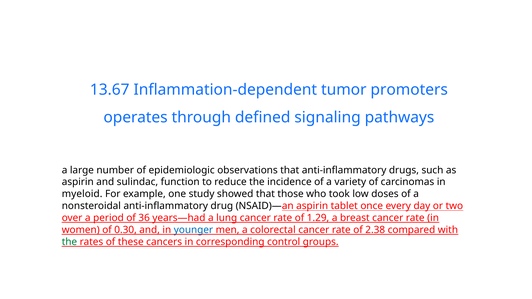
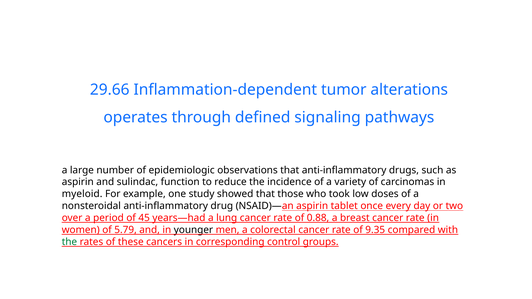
13.67: 13.67 -> 29.66
promoters: promoters -> alterations
36: 36 -> 45
1.29: 1.29 -> 0.88
0.30: 0.30 -> 5.79
younger colour: blue -> black
2.38: 2.38 -> 9.35
